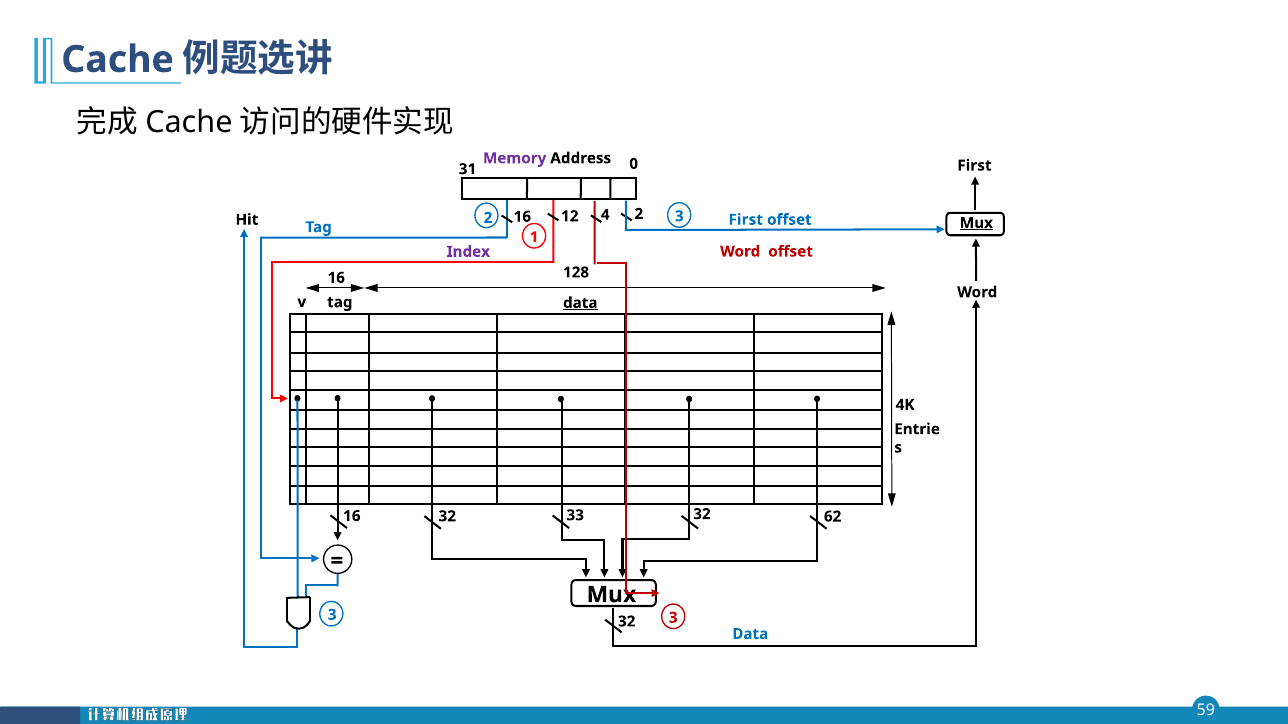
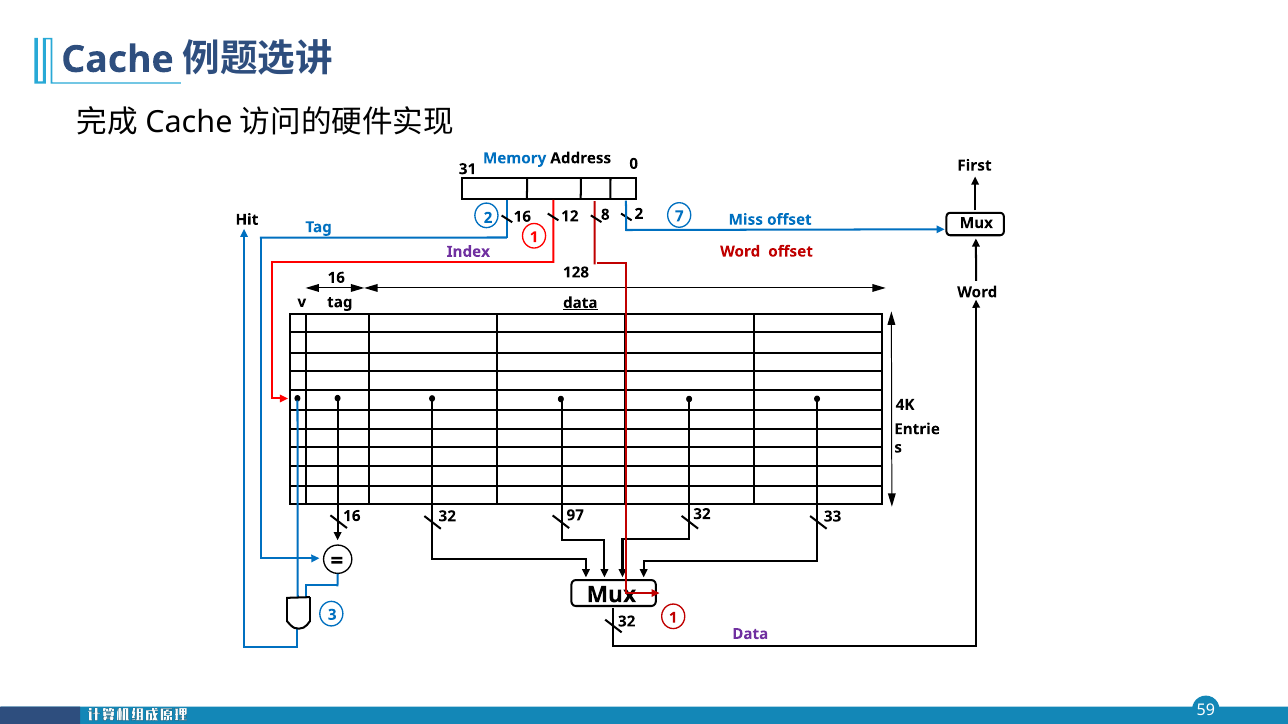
Memory colour: purple -> blue
4: 4 -> 8
2 3: 3 -> 7
First at (746, 220): First -> Miss
Mux at (976, 223) underline: present -> none
33: 33 -> 97
62: 62 -> 33
3 3: 3 -> 1
Data at (750, 634) colour: blue -> purple
